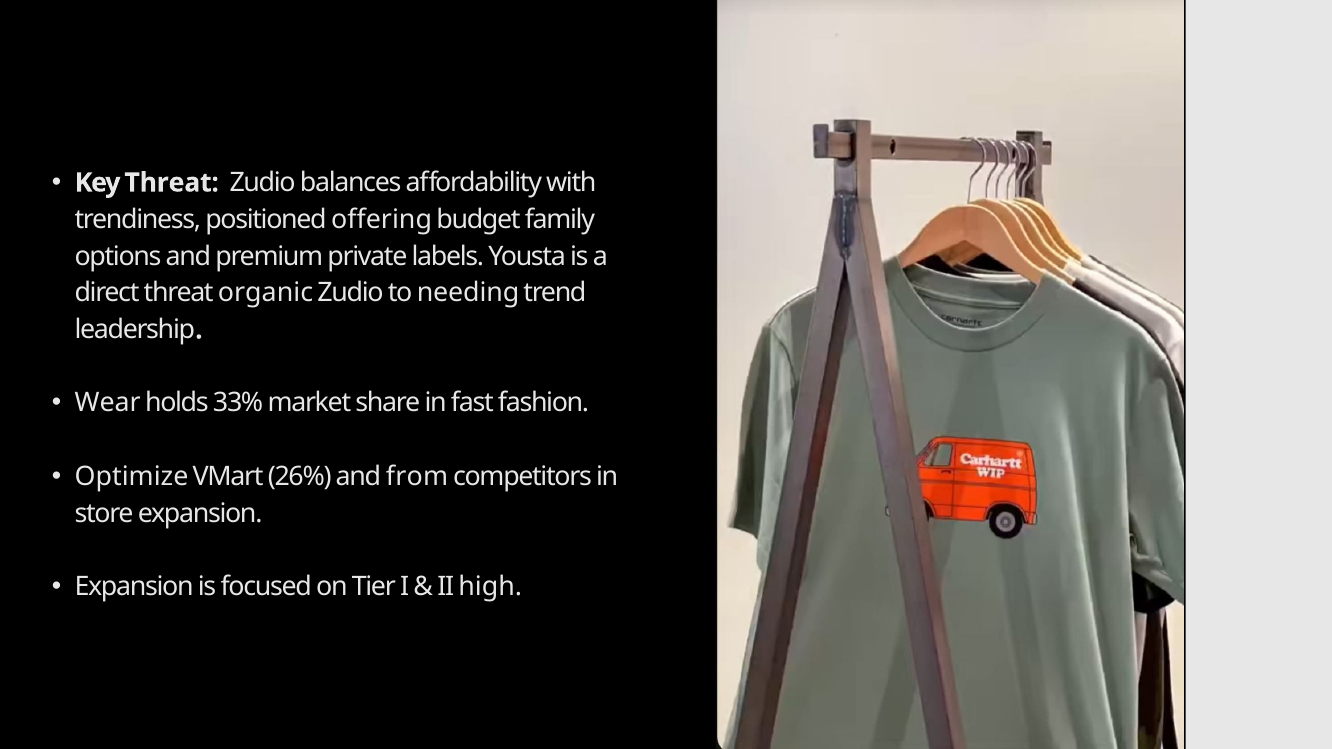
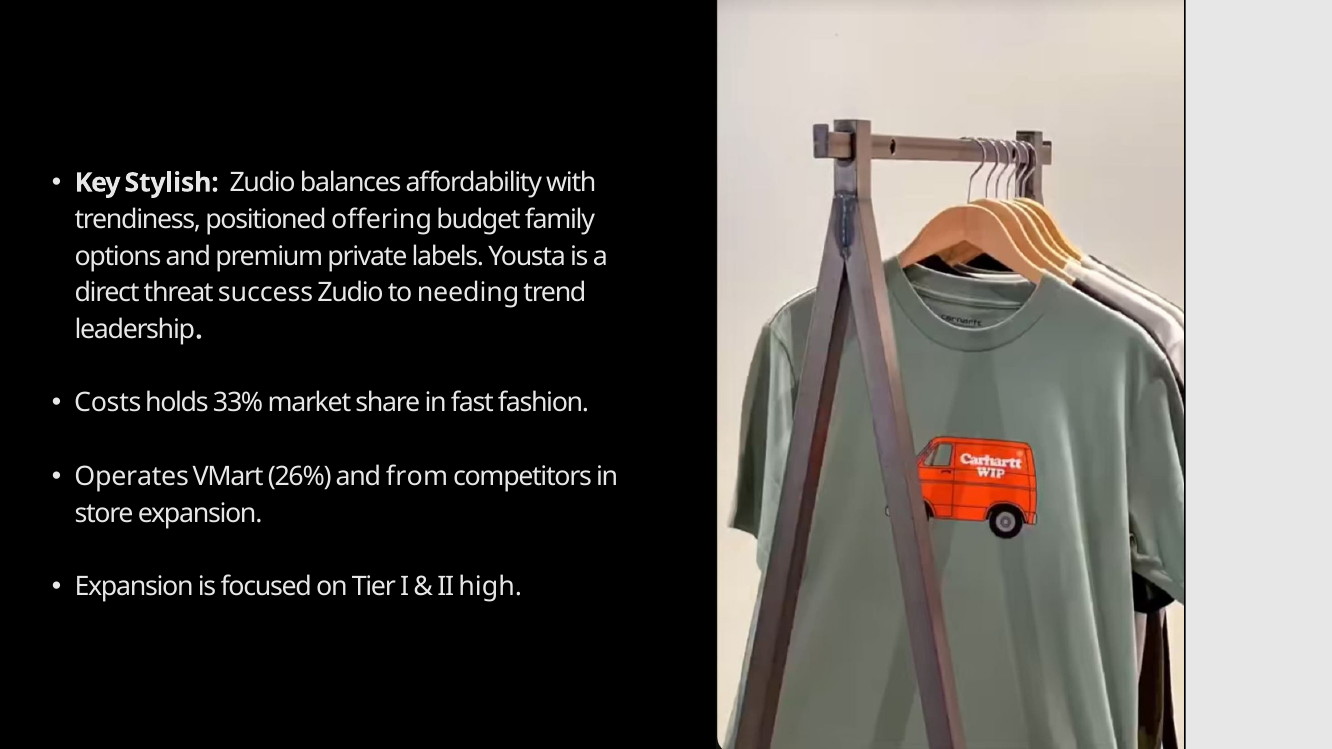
Key Threat: Threat -> Stylish
organic: organic -> success
Wear: Wear -> Costs
Optimize: Optimize -> Operates
